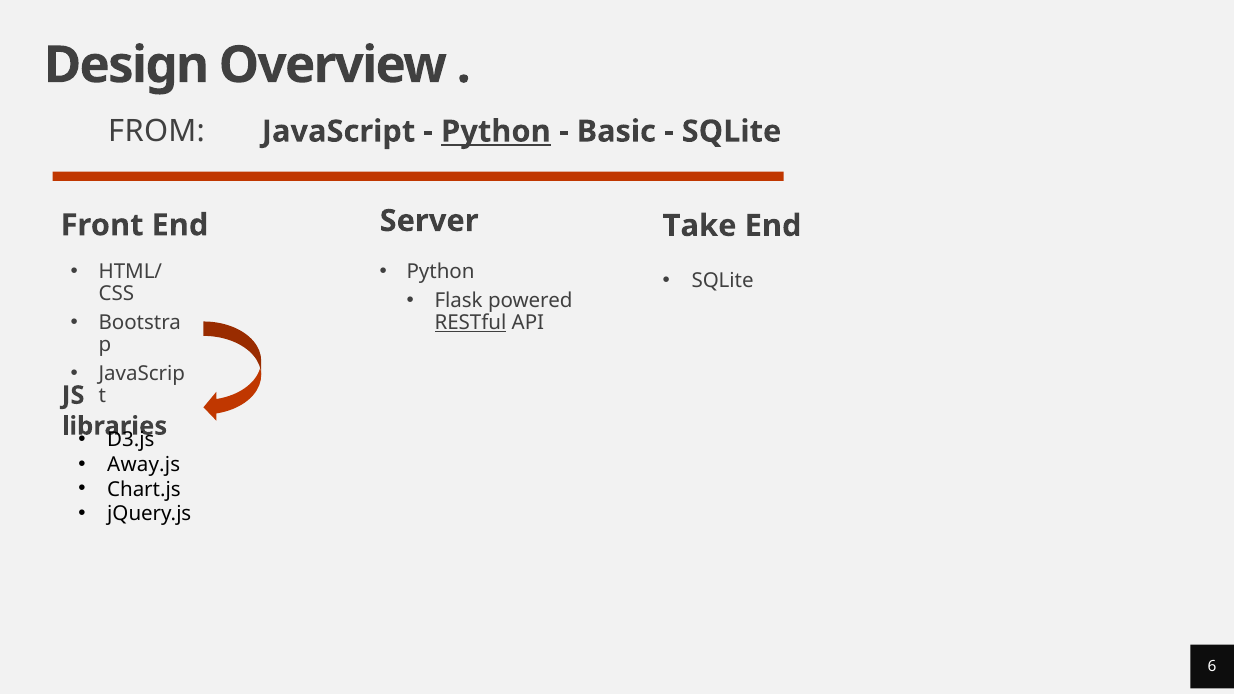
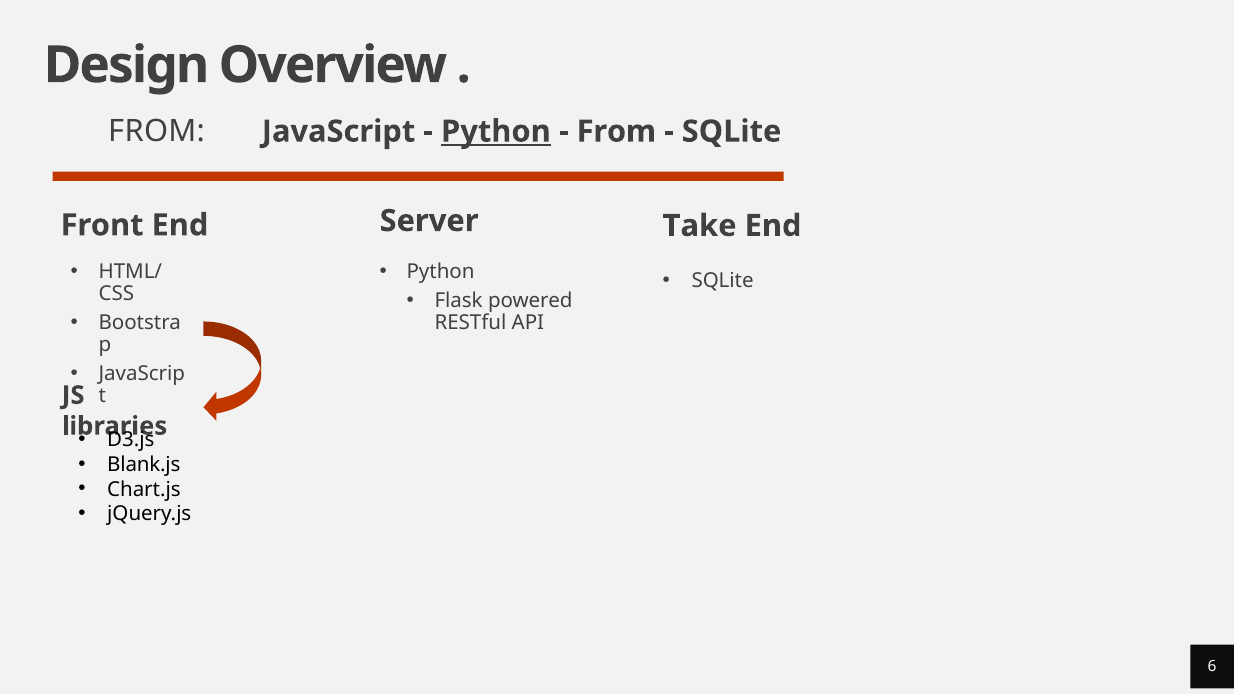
Basic at (616, 131): Basic -> From
RESTful underline: present -> none
Away.js: Away.js -> Blank.js
